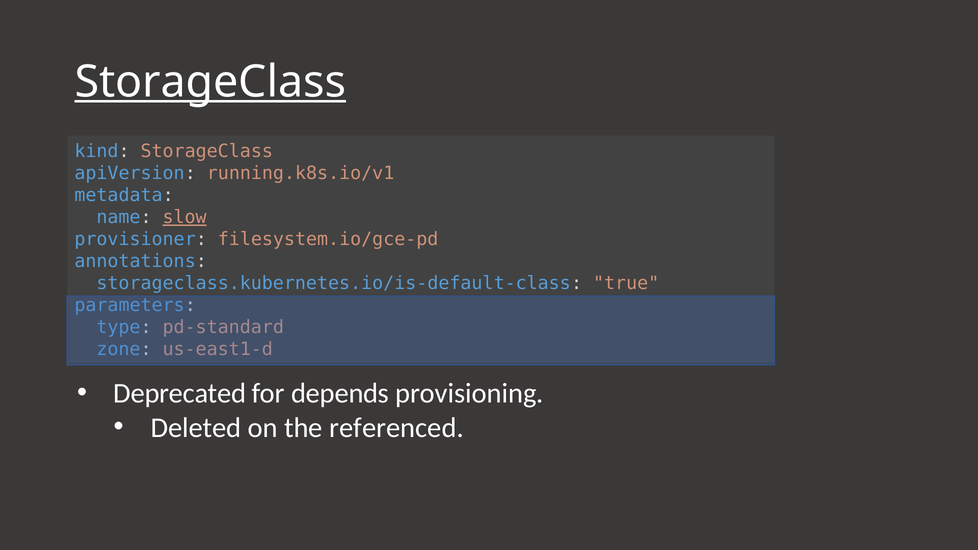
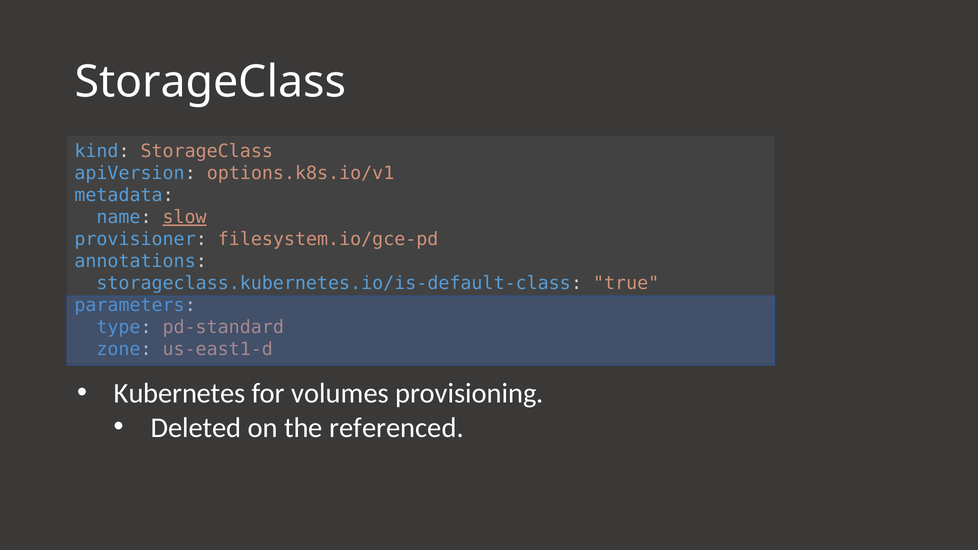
StorageClass at (210, 82) underline: present -> none
running.k8s.io/v1: running.k8s.io/v1 -> options.k8s.io/v1
Deprecated: Deprecated -> Kubernetes
depends: depends -> volumes
